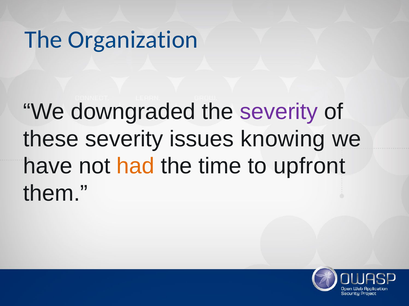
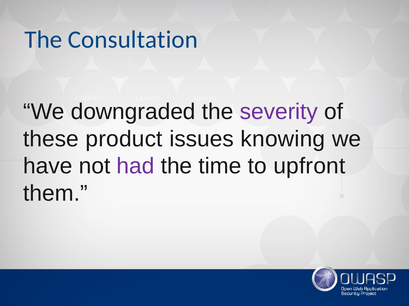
Organization: Organization -> Consultation
these severity: severity -> product
had colour: orange -> purple
